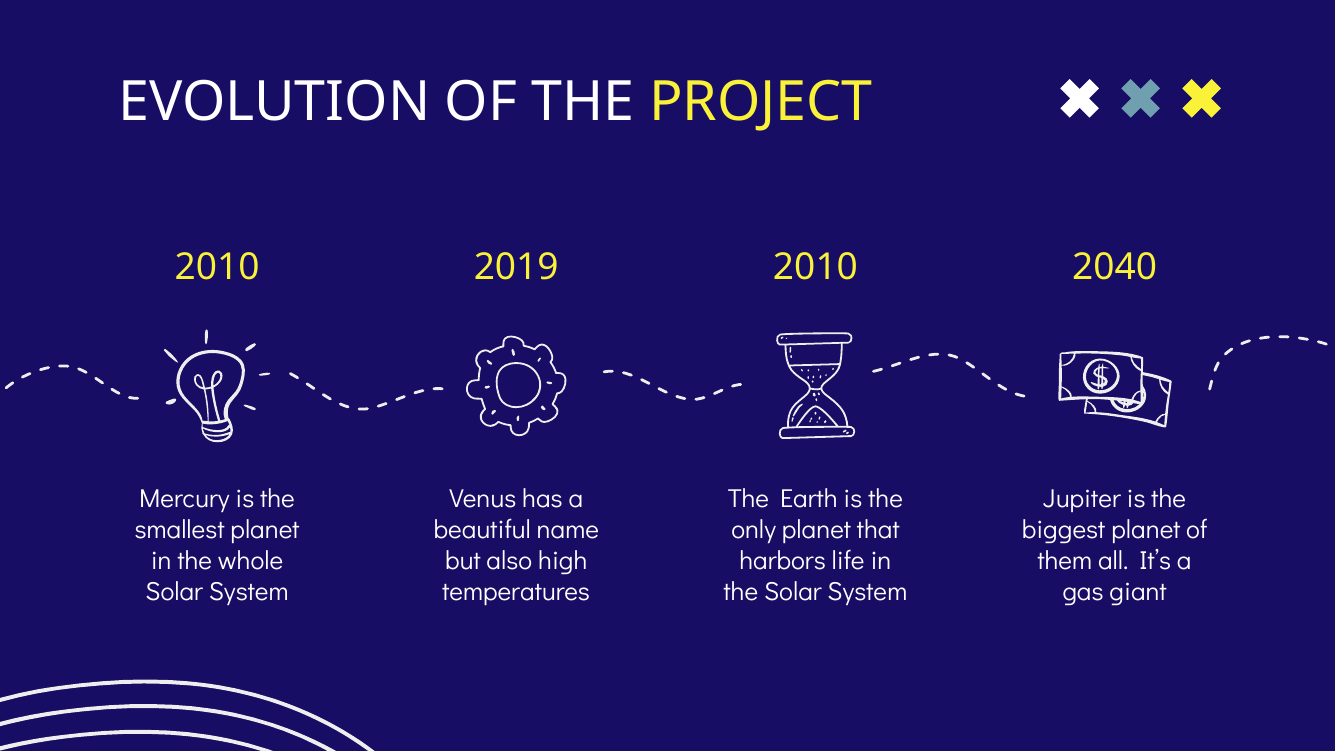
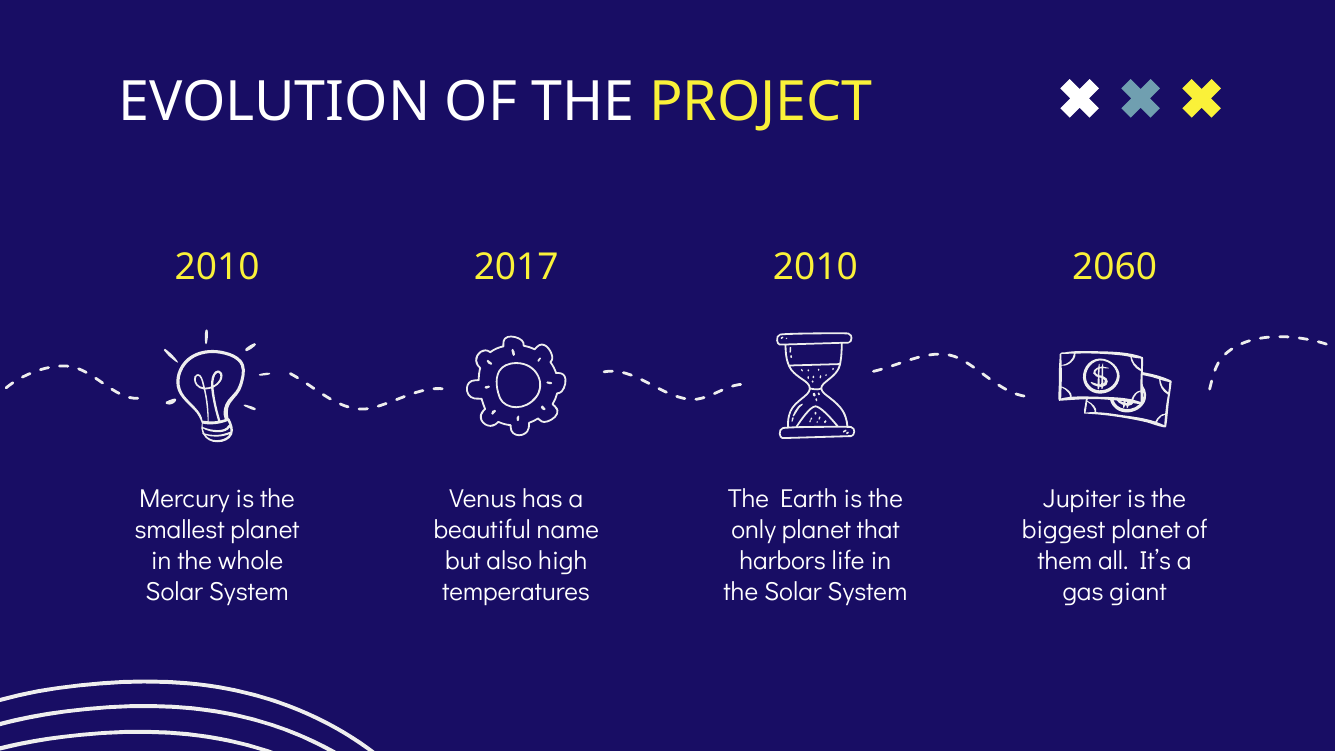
2019: 2019 -> 2017
2040: 2040 -> 2060
